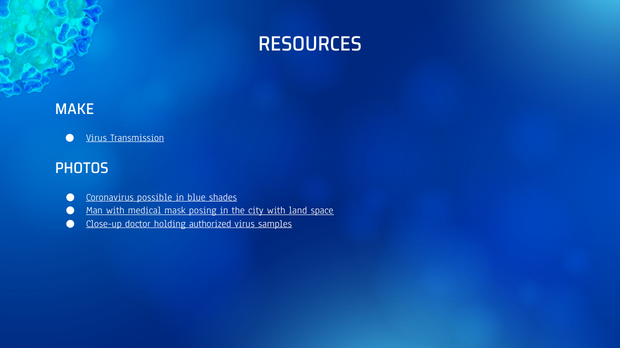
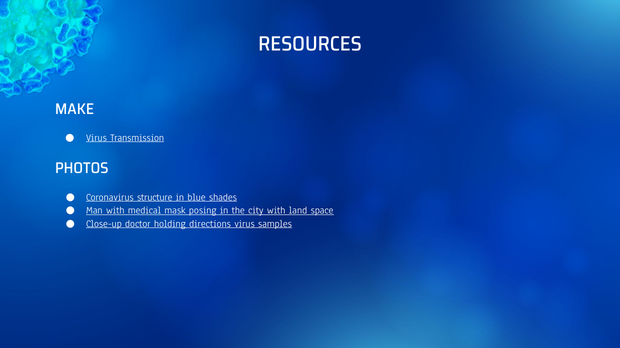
possible: possible -> structure
authorized: authorized -> directions
